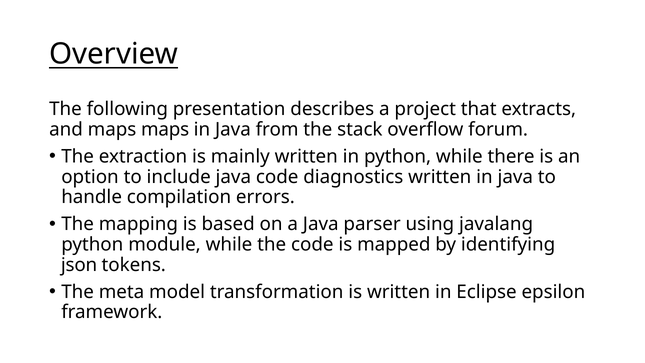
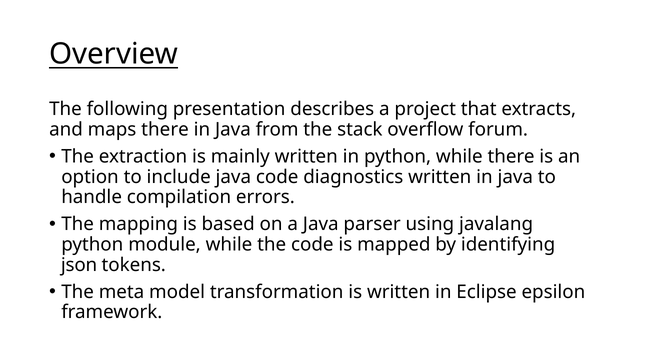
maps maps: maps -> there
